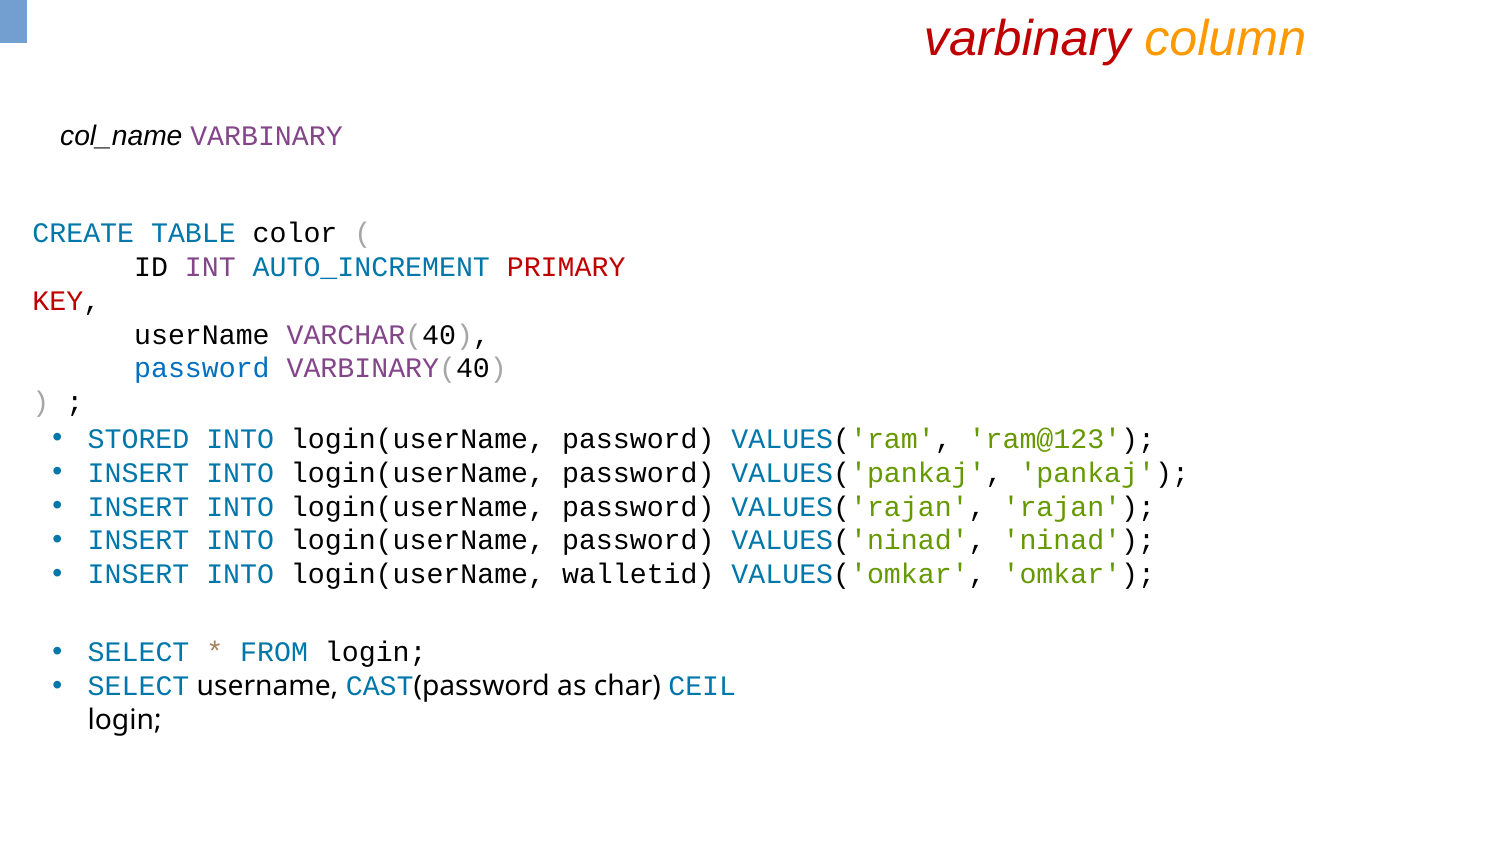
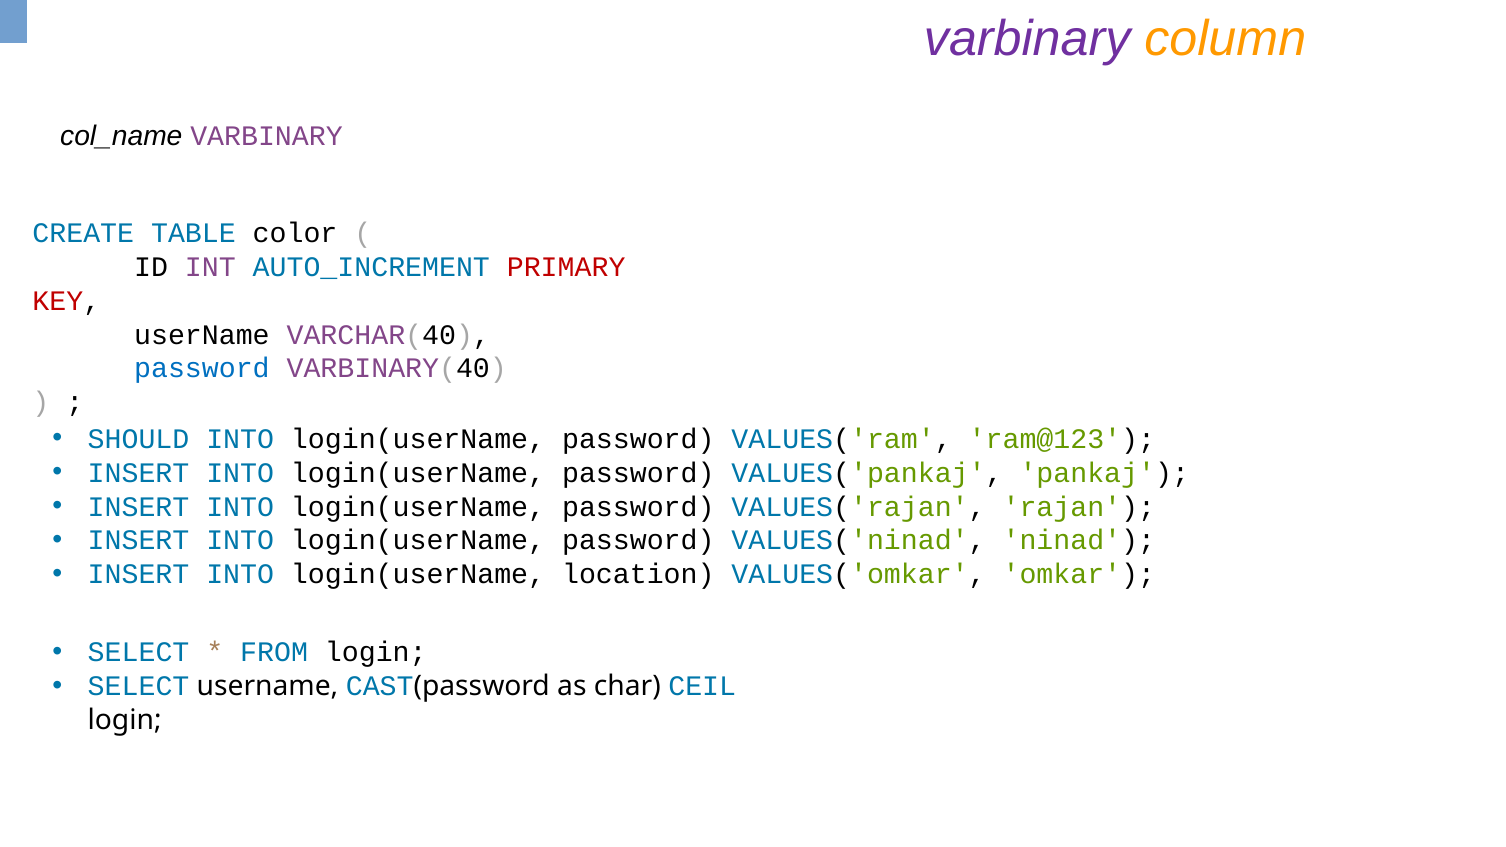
varbinary at (1027, 39) colour: red -> purple
STORED: STORED -> SHOULD
walletid: walletid -> location
